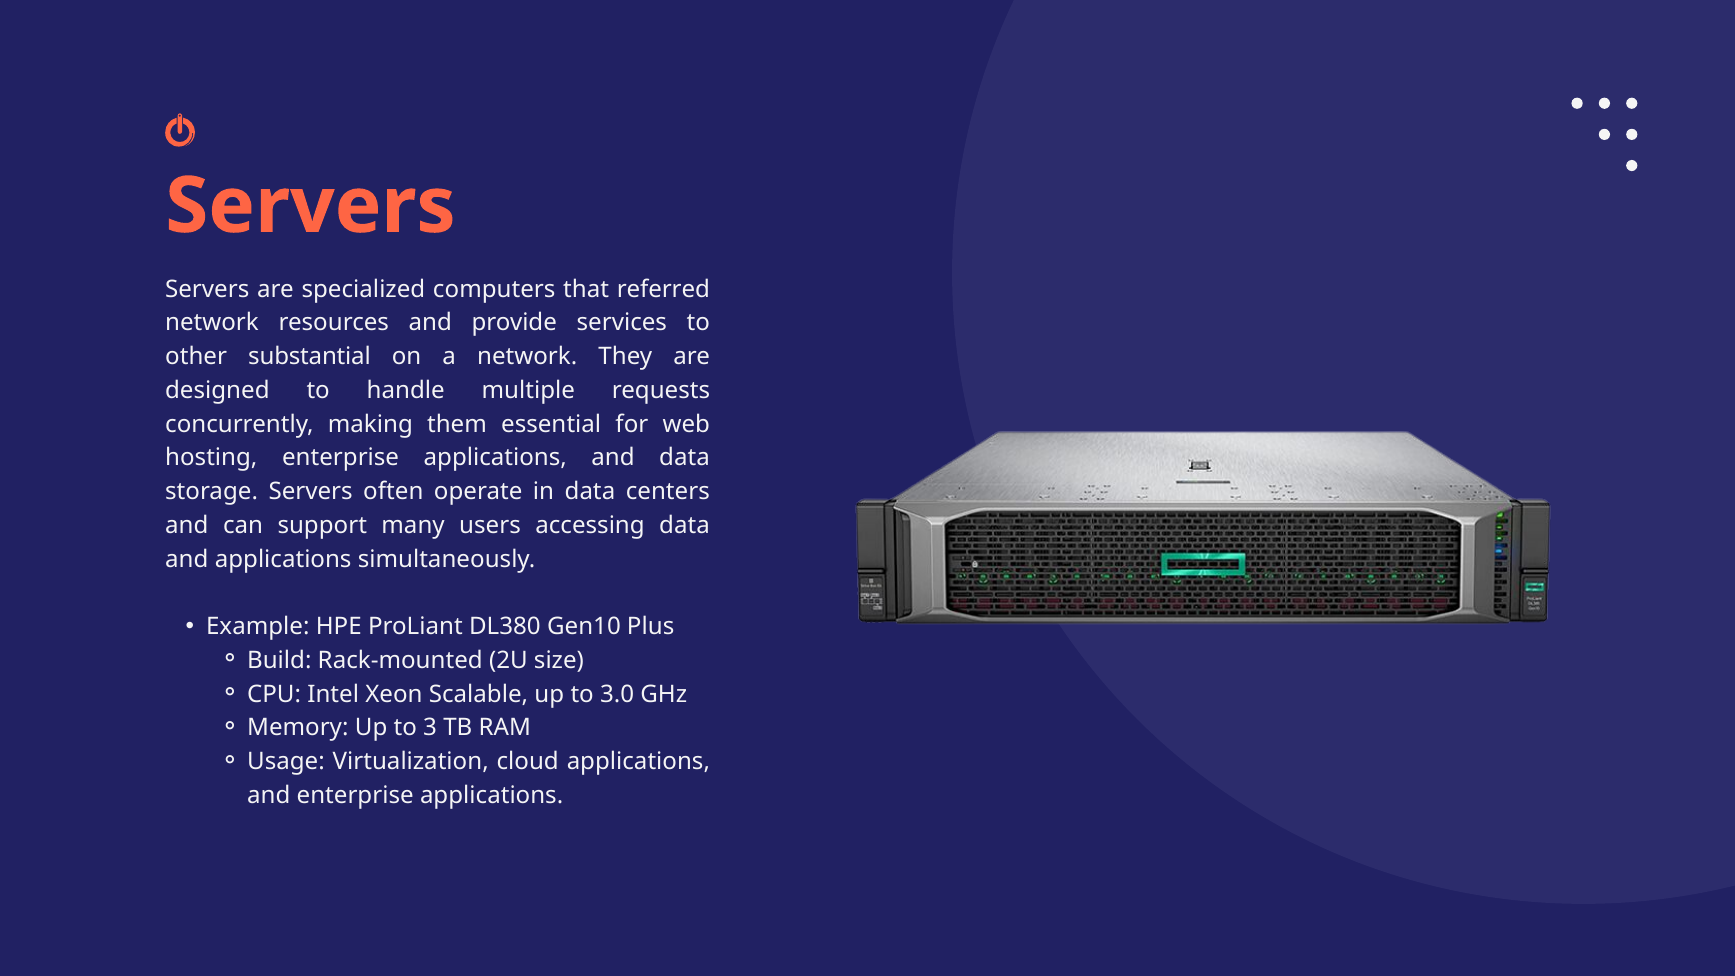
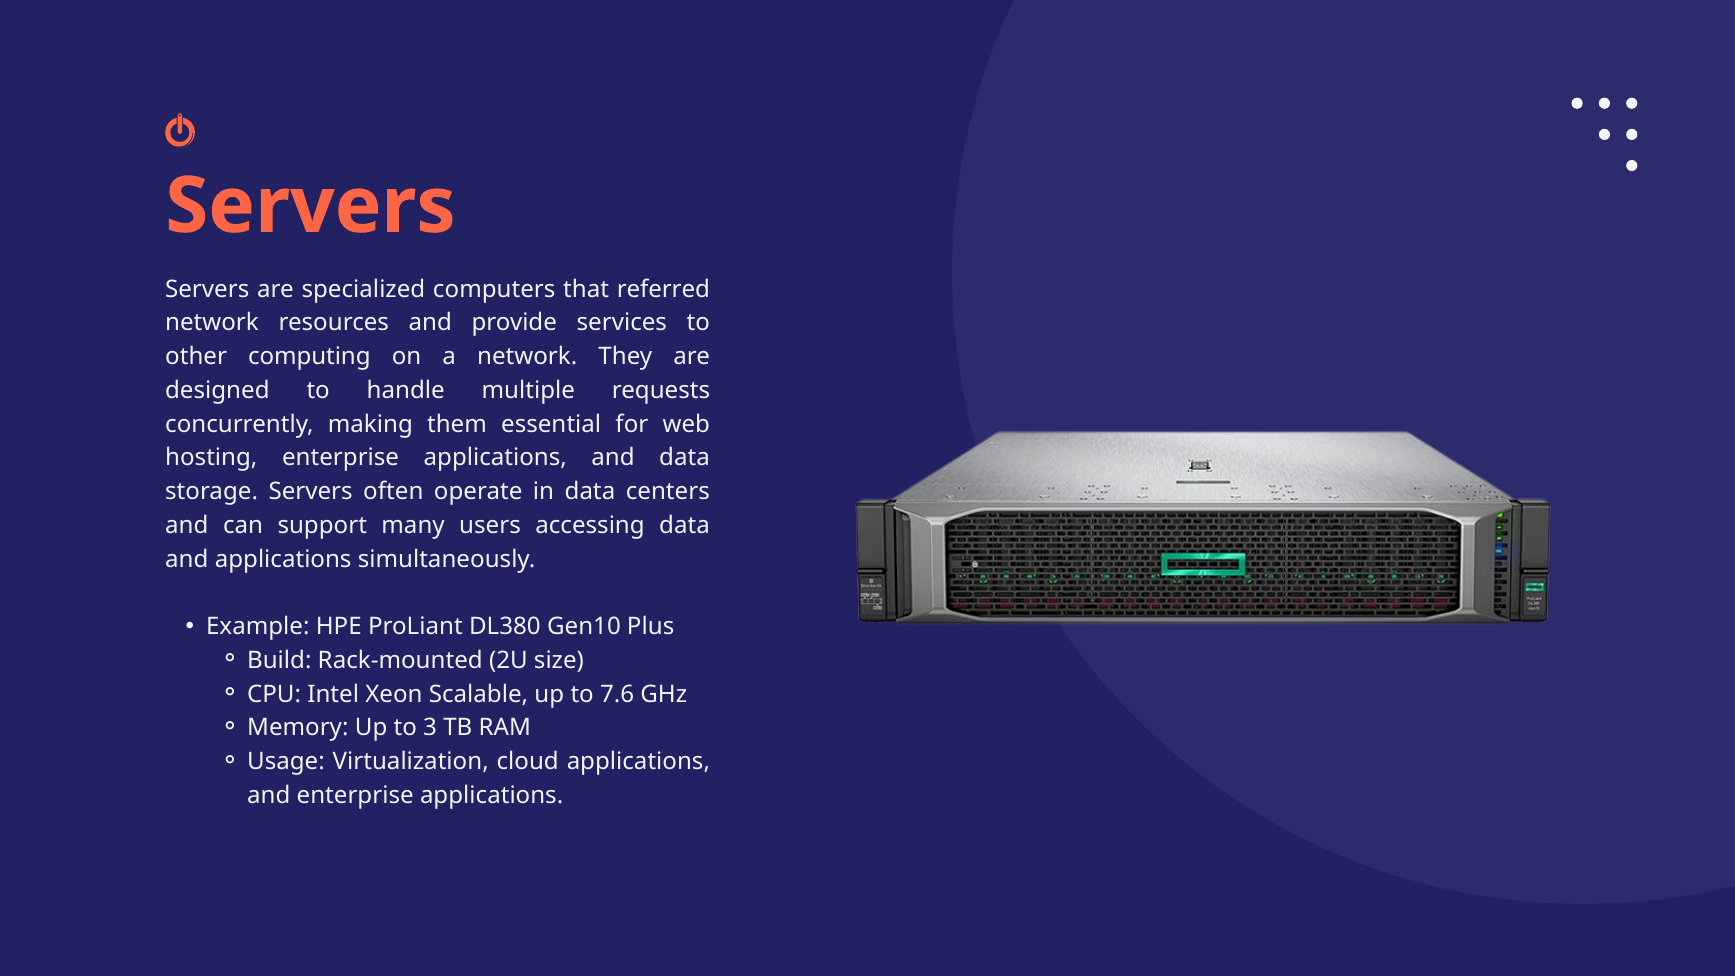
substantial: substantial -> computing
3.0: 3.0 -> 7.6
